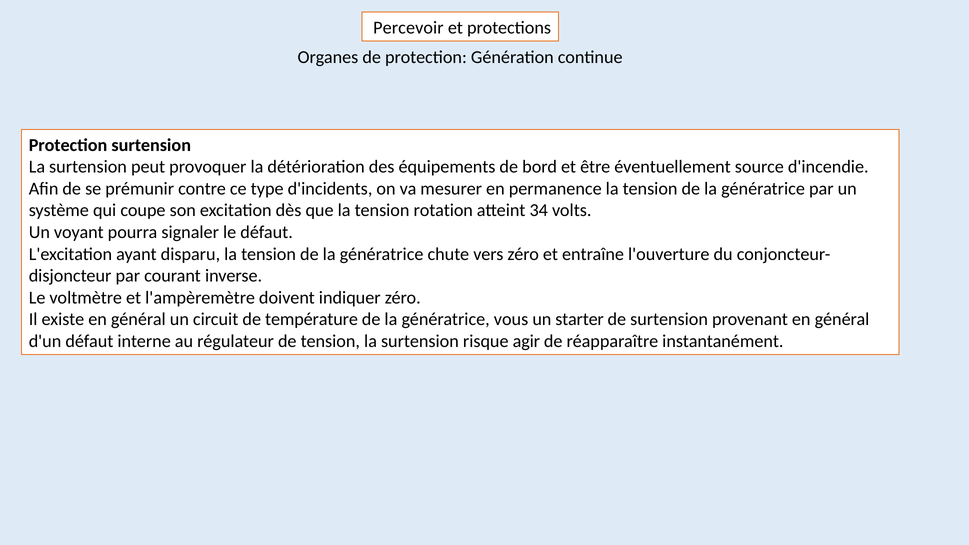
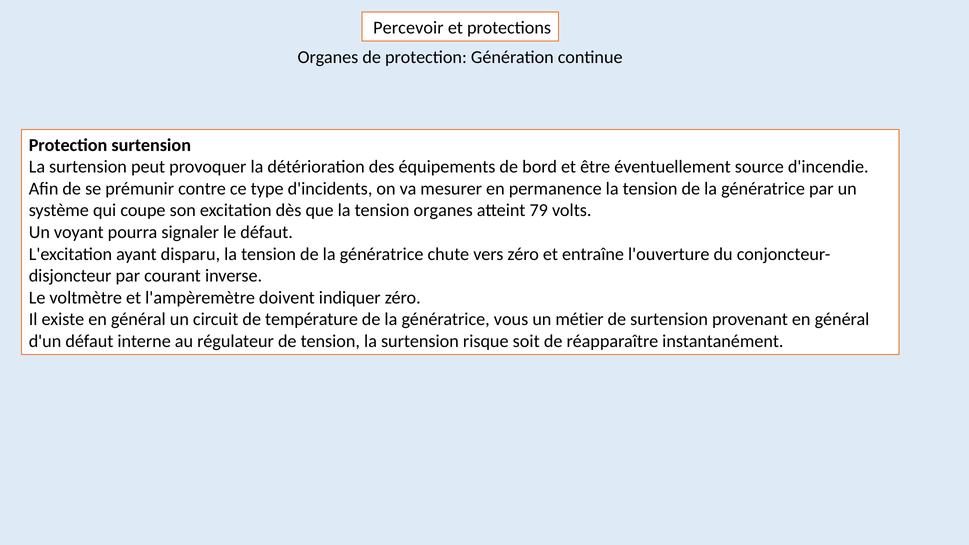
tension rotation: rotation -> organes
34: 34 -> 79
starter: starter -> métier
agir: agir -> soit
